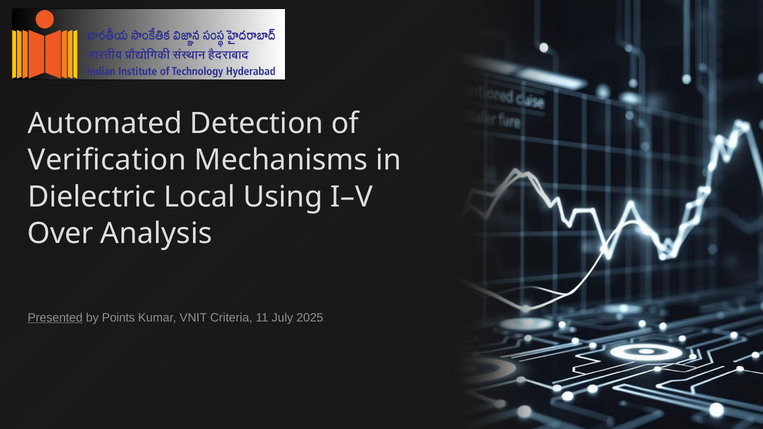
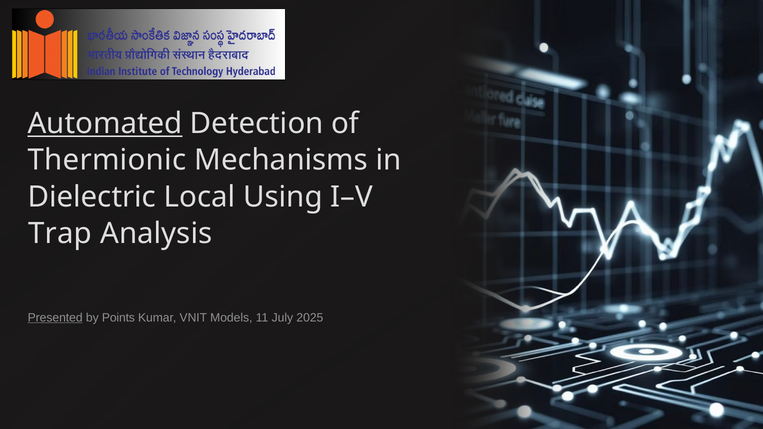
Automated underline: none -> present
Verification: Verification -> Thermionic
Over: Over -> Trap
Criteria: Criteria -> Models
